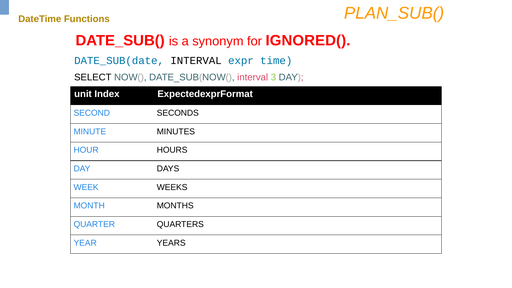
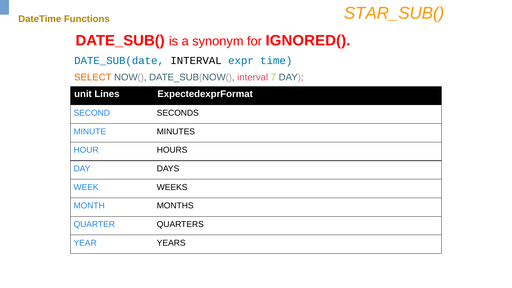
PLAN_SUB(: PLAN_SUB( -> STAR_SUB(
SELECT colour: black -> orange
3: 3 -> 7
Index: Index -> Lines
